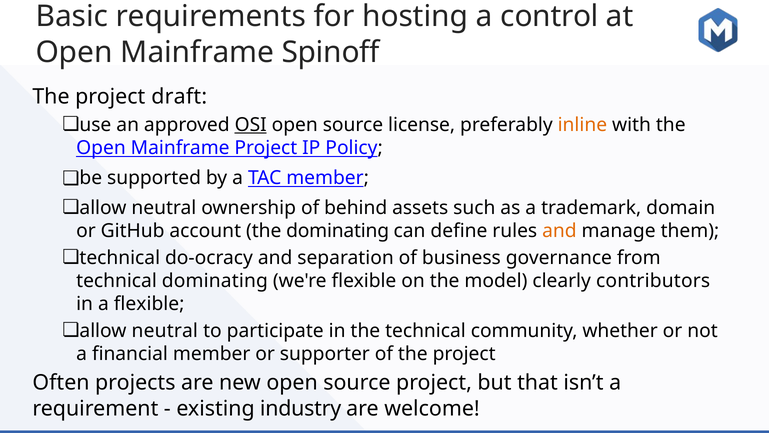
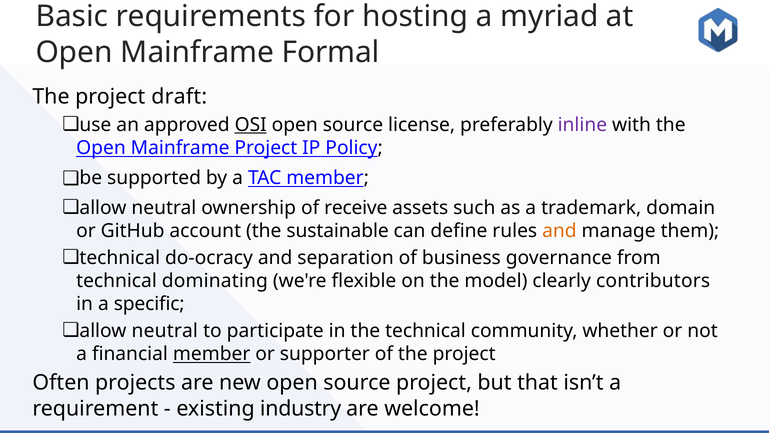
control: control -> myriad
Spinoff: Spinoff -> Formal
inline colour: orange -> purple
behind: behind -> receive
the dominating: dominating -> sustainable
a flexible: flexible -> specific
member at (212, 354) underline: none -> present
